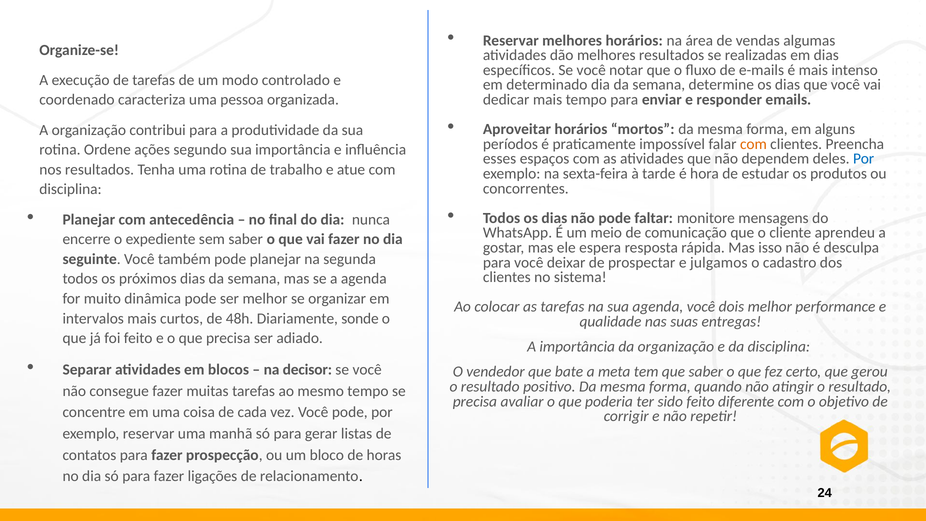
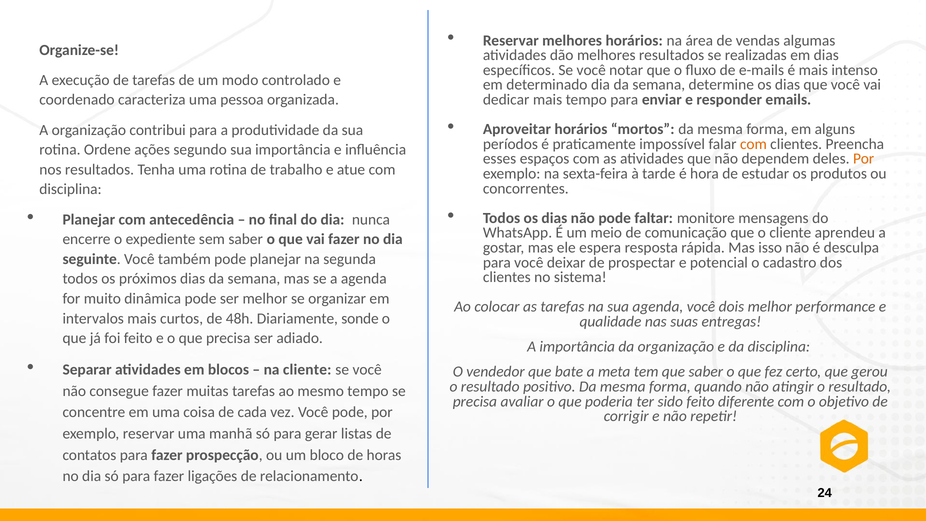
Por at (864, 159) colour: blue -> orange
julgamos: julgamos -> potencial
na decisor: decisor -> cliente
